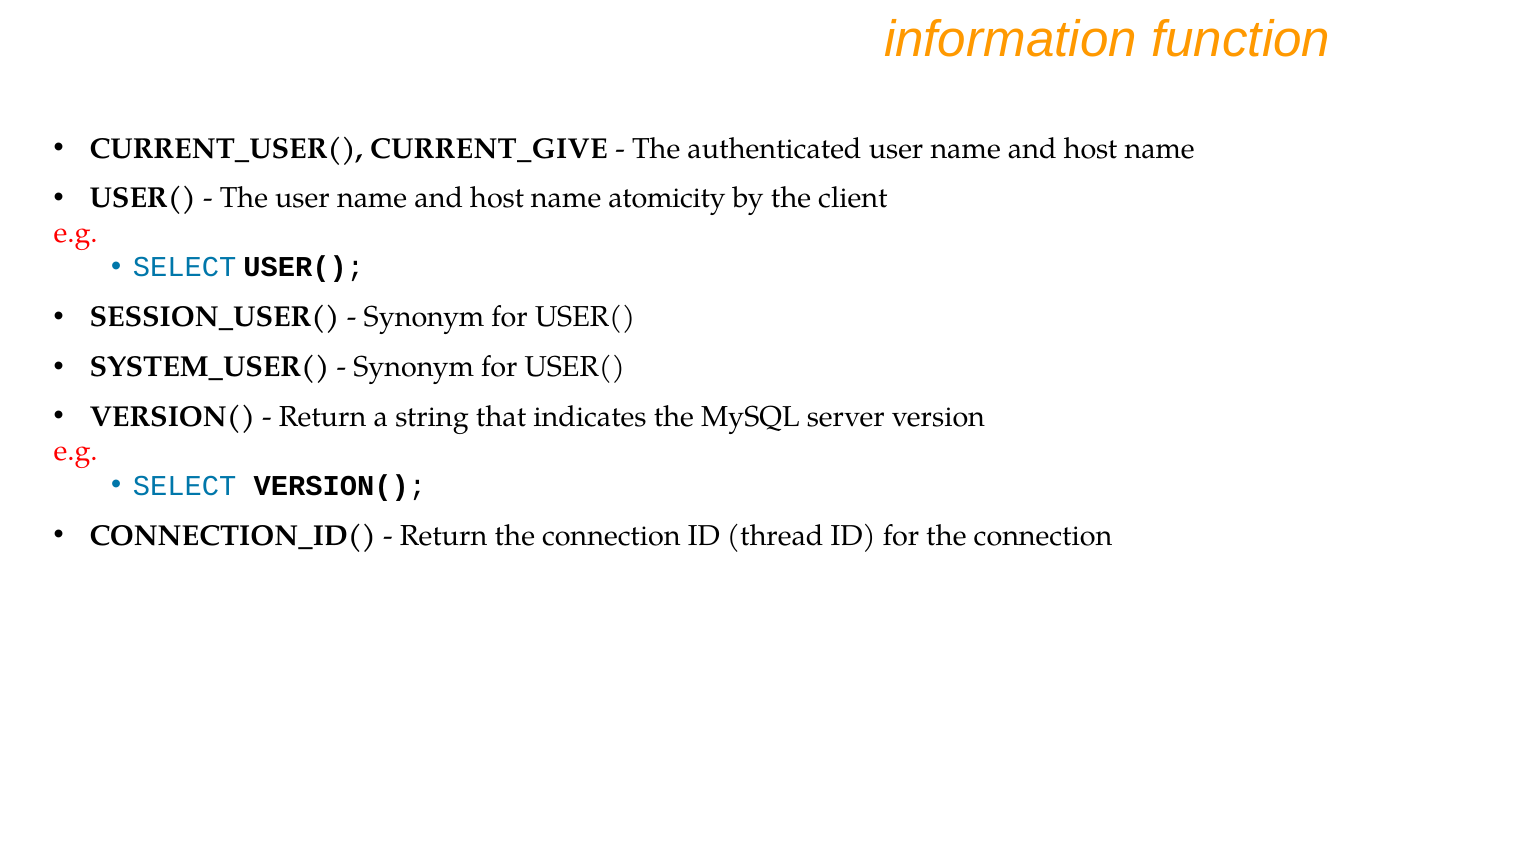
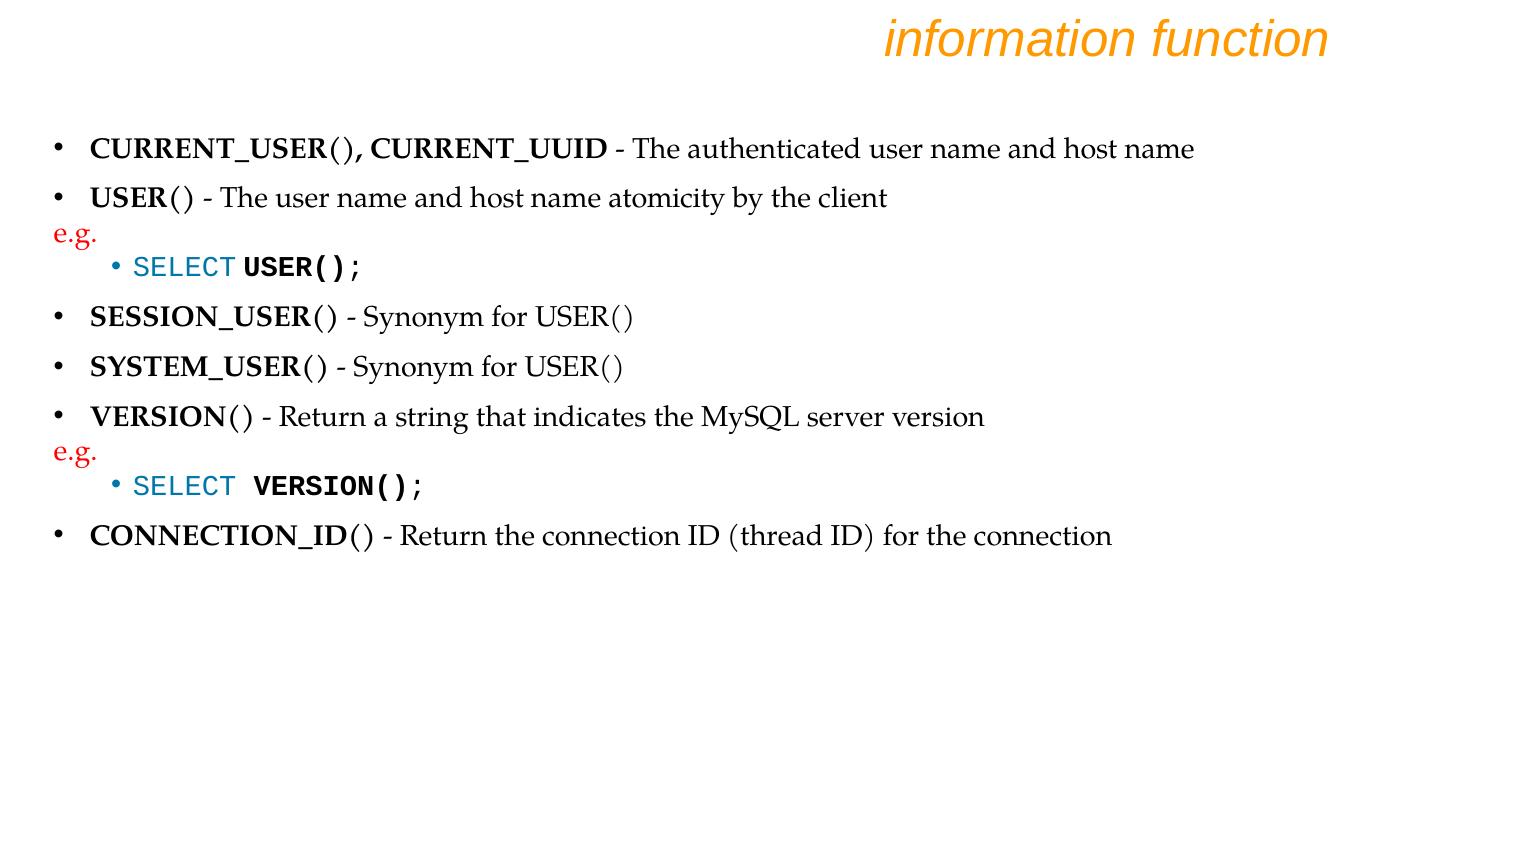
CURRENT_GIVE: CURRENT_GIVE -> CURRENT_UUID
